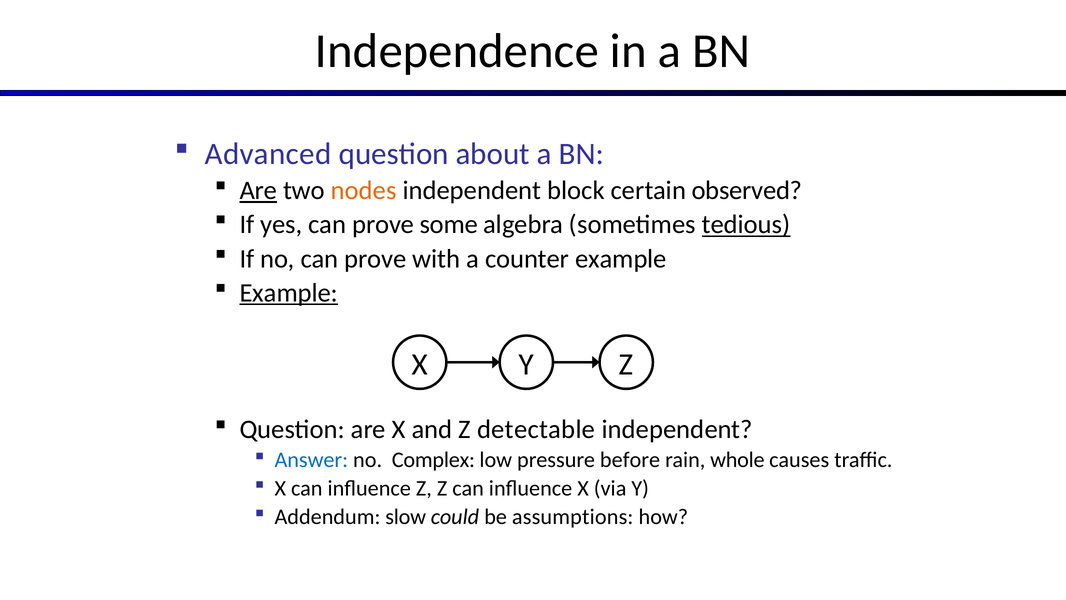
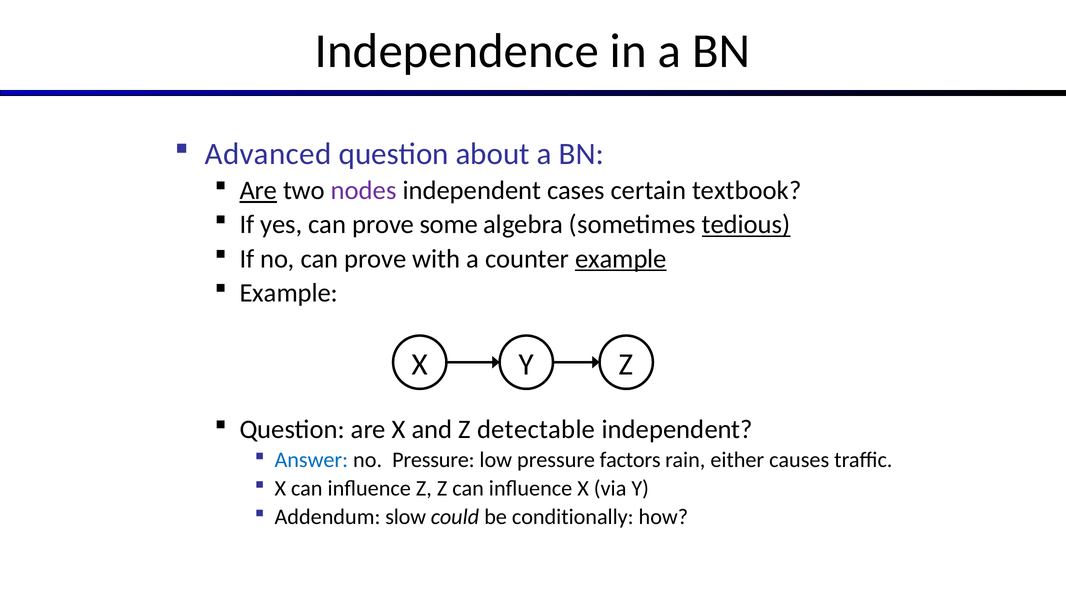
nodes colour: orange -> purple
block: block -> cases
observed: observed -> textbook
example at (621, 259) underline: none -> present
Example at (289, 293) underline: present -> none
no Complex: Complex -> Pressure
before: before -> factors
whole: whole -> either
assumptions: assumptions -> conditionally
